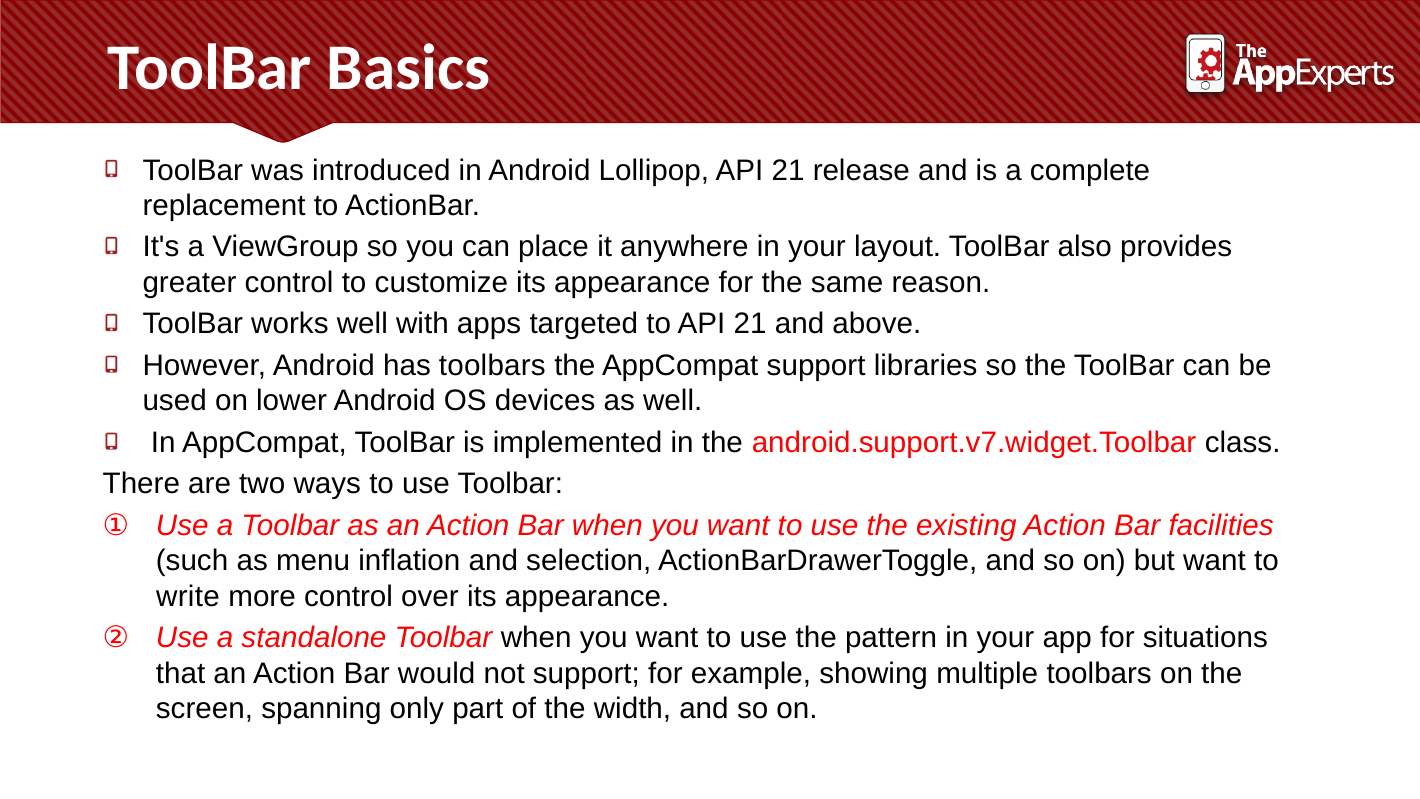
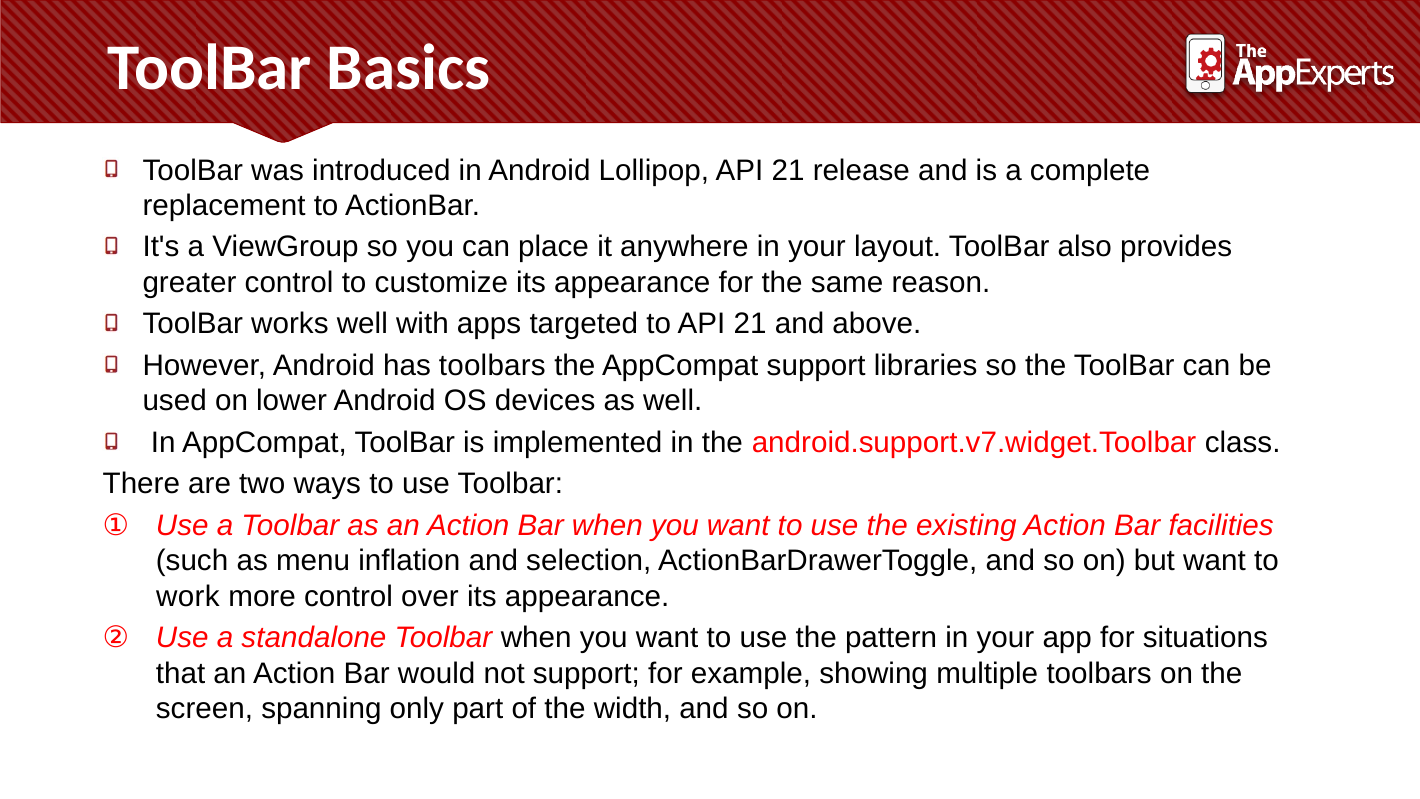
write: write -> work
